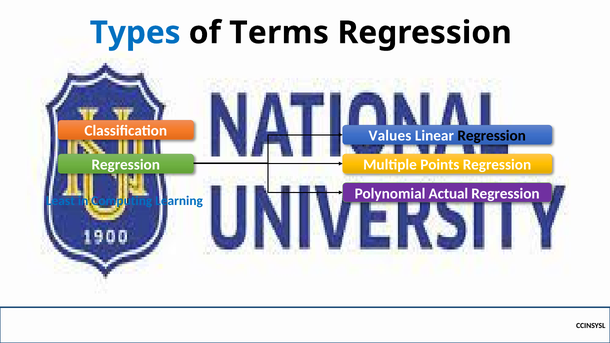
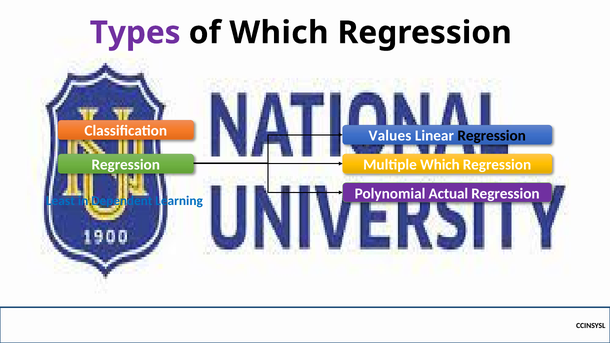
Types colour: blue -> purple
of Terms: Terms -> Which
Multiple Points: Points -> Which
Computing: Computing -> Dependent
